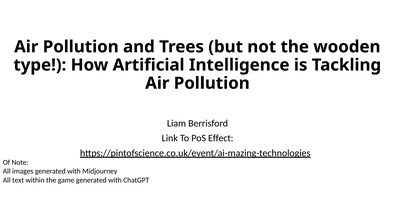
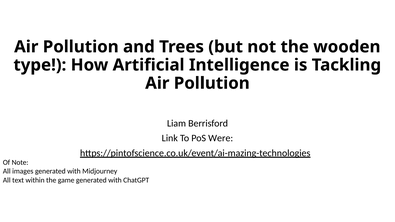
Effect: Effect -> Were
